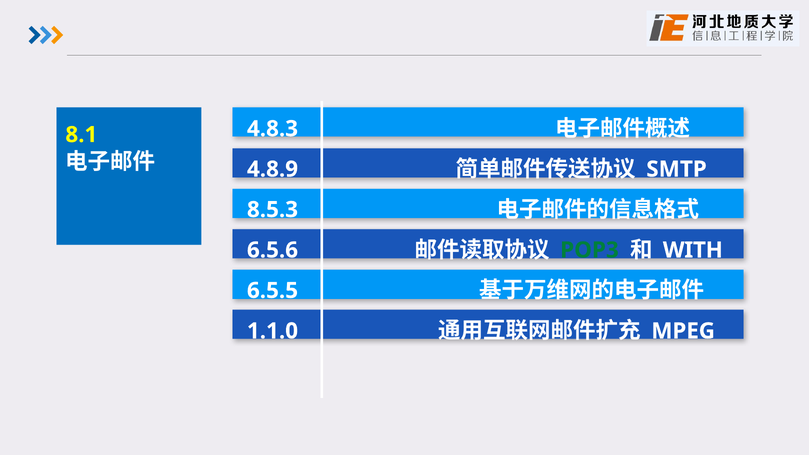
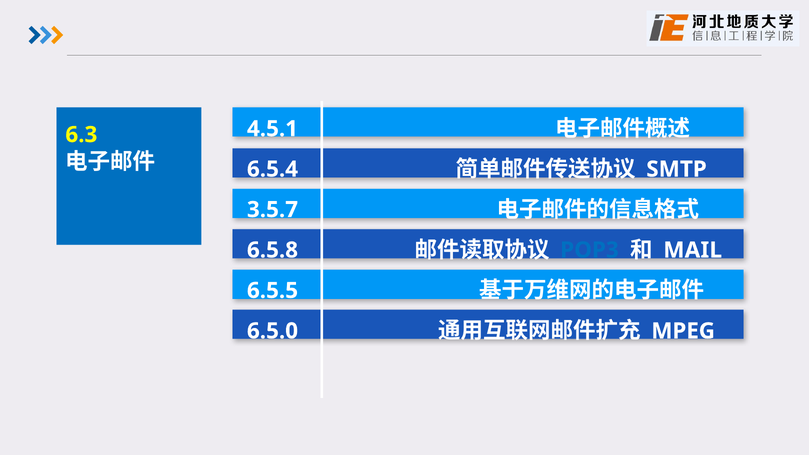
4.8.3: 4.8.3 -> 4.5.1
8.1: 8.1 -> 6.3
4.8.9: 4.8.9 -> 6.5.4
8.5.3: 8.5.3 -> 3.5.7
6.5.6: 6.5.6 -> 6.5.8
POP3 colour: green -> blue
WITH: WITH -> MAIL
1.1.0: 1.1.0 -> 6.5.0
